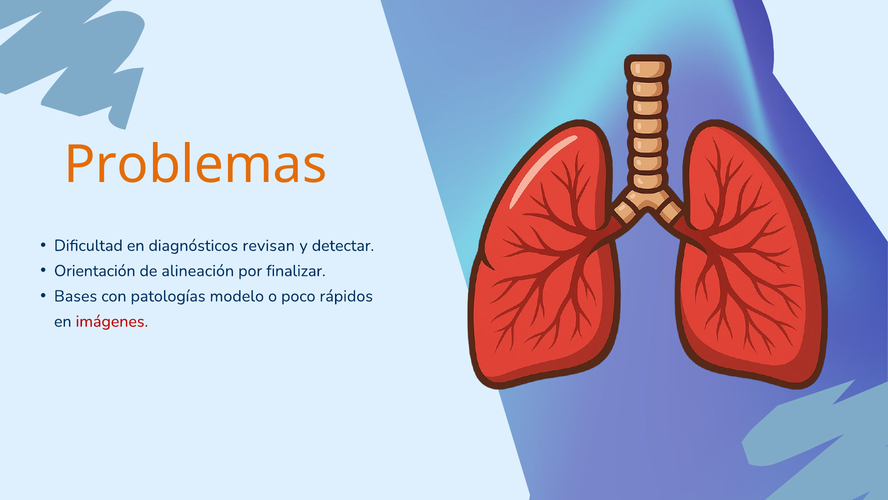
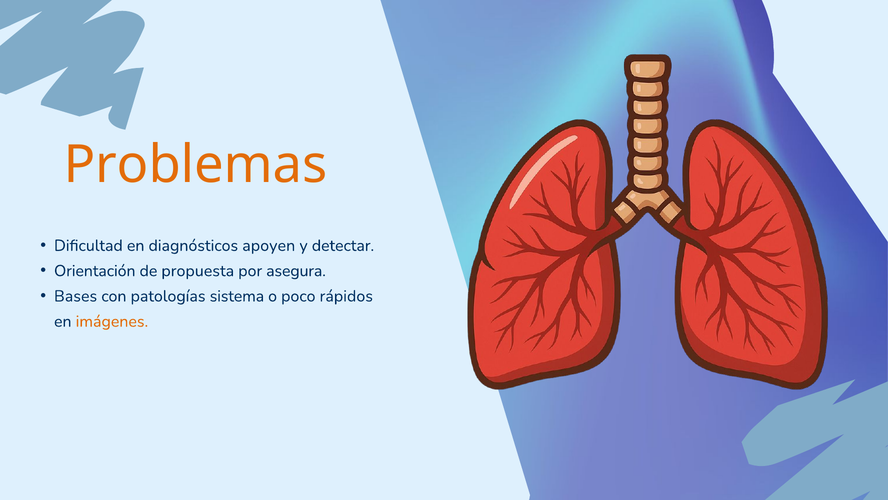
revisan: revisan -> apoyen
alineación: alineación -> propuesta
finalizar: finalizar -> asegura
modelo: modelo -> sistema
imágenes colour: red -> orange
